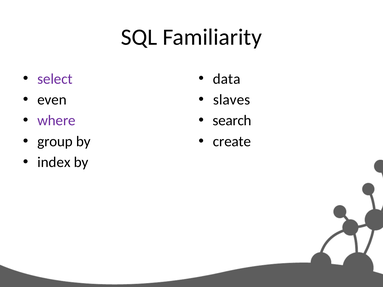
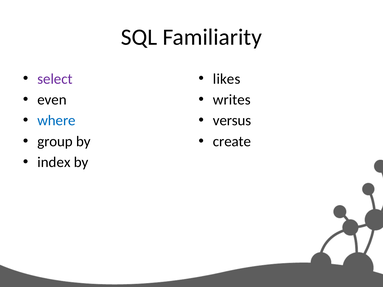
data: data -> likes
slaves: slaves -> writes
where colour: purple -> blue
search: search -> versus
